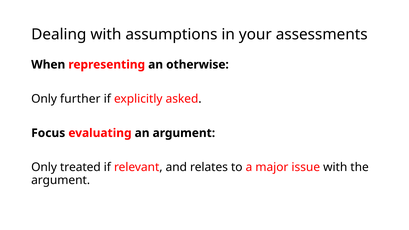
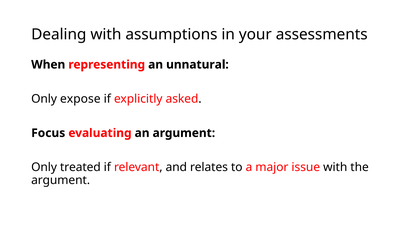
otherwise: otherwise -> unnatural
further: further -> expose
